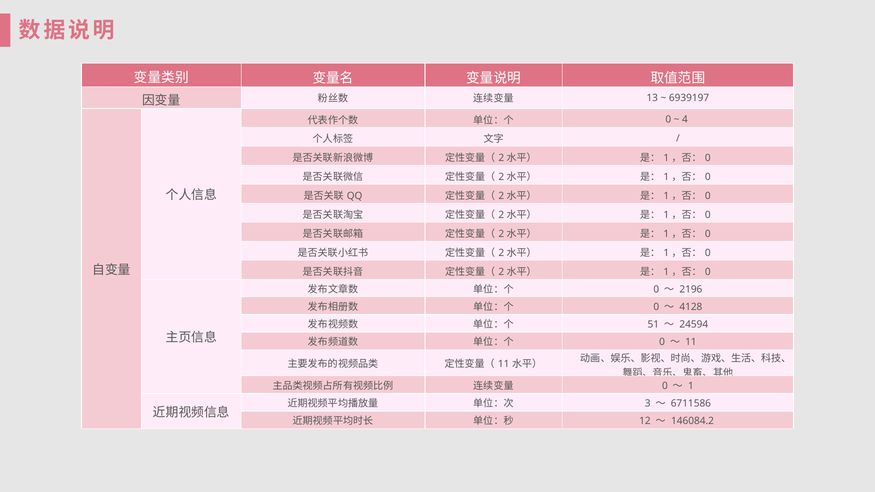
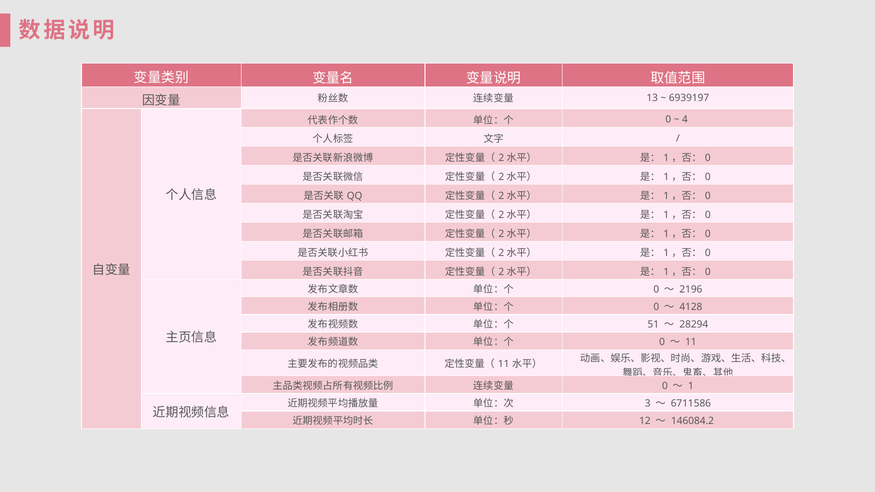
24594: 24594 -> 28294
